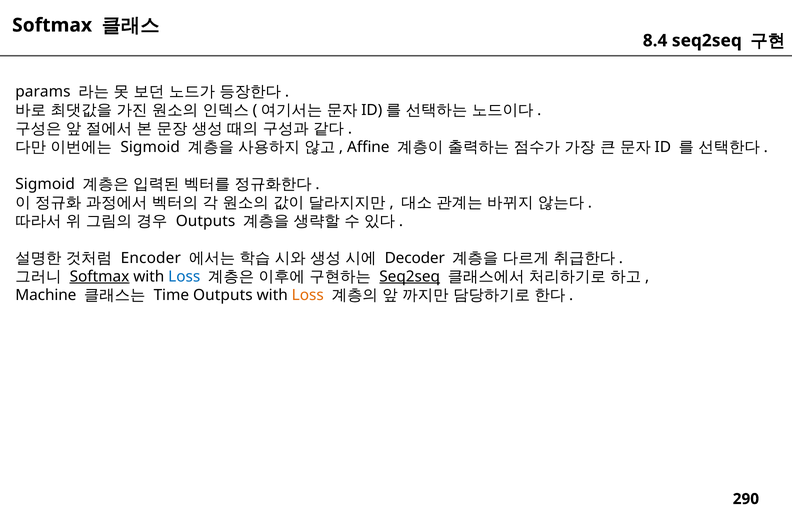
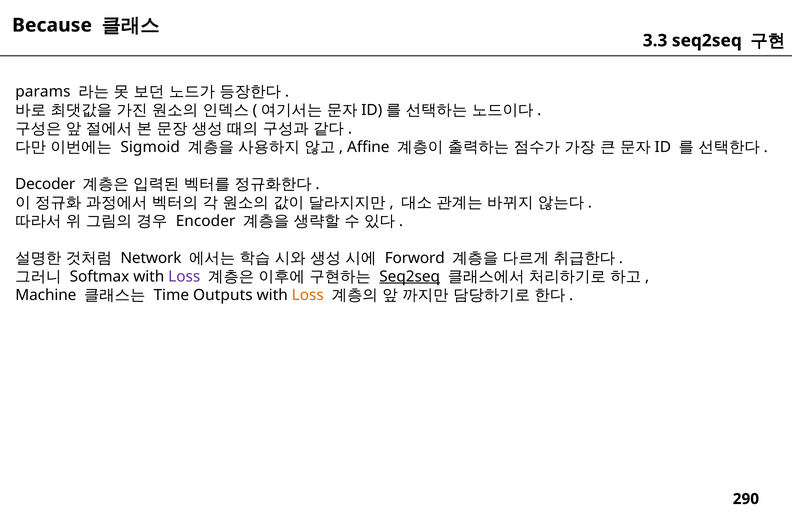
Softmax at (52, 25): Softmax -> Because
8.4: 8.4 -> 3.3
Sigmoid at (45, 184): Sigmoid -> Decoder
Outputs at (206, 221): Outputs -> Encoder
Encoder: Encoder -> Network
Decoder: Decoder -> Forword
Softmax at (99, 277) underline: present -> none
Loss at (184, 277) colour: blue -> purple
